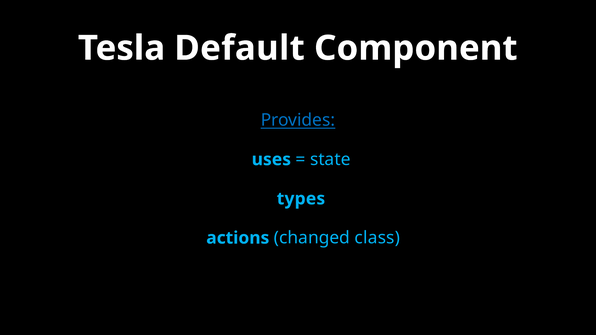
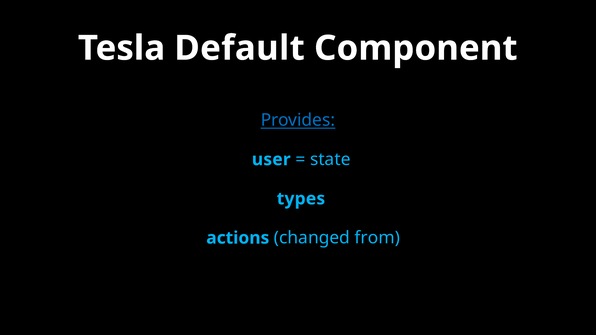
uses: uses -> user
class: class -> from
